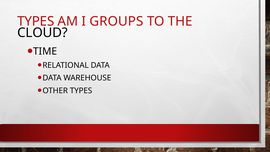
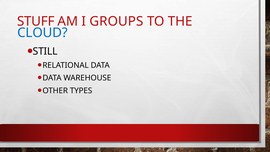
TYPES at (36, 21): TYPES -> STUFF
CLOUD colour: black -> blue
TIME: TIME -> STILL
